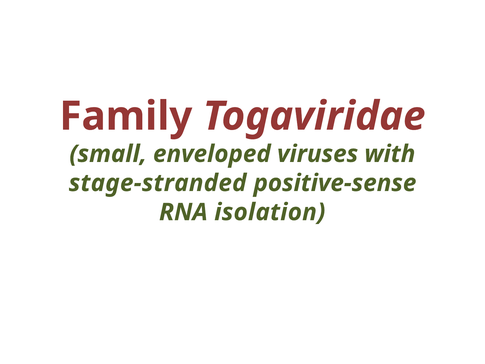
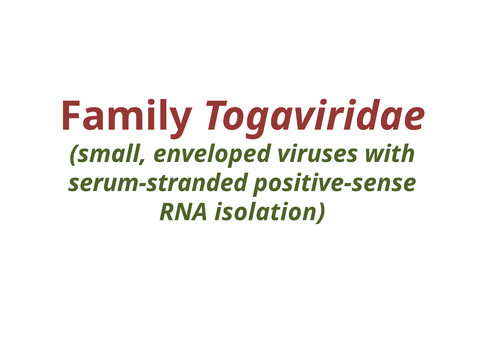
stage-stranded: stage-stranded -> serum-stranded
